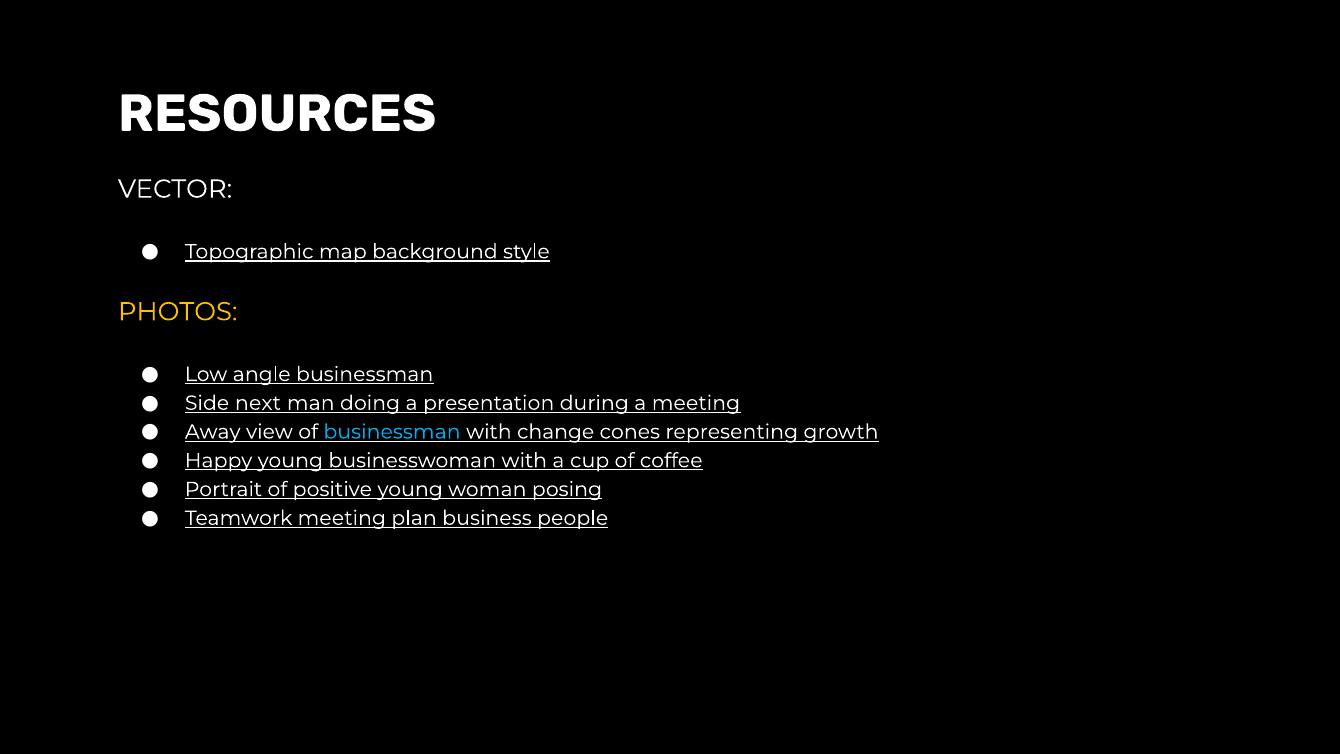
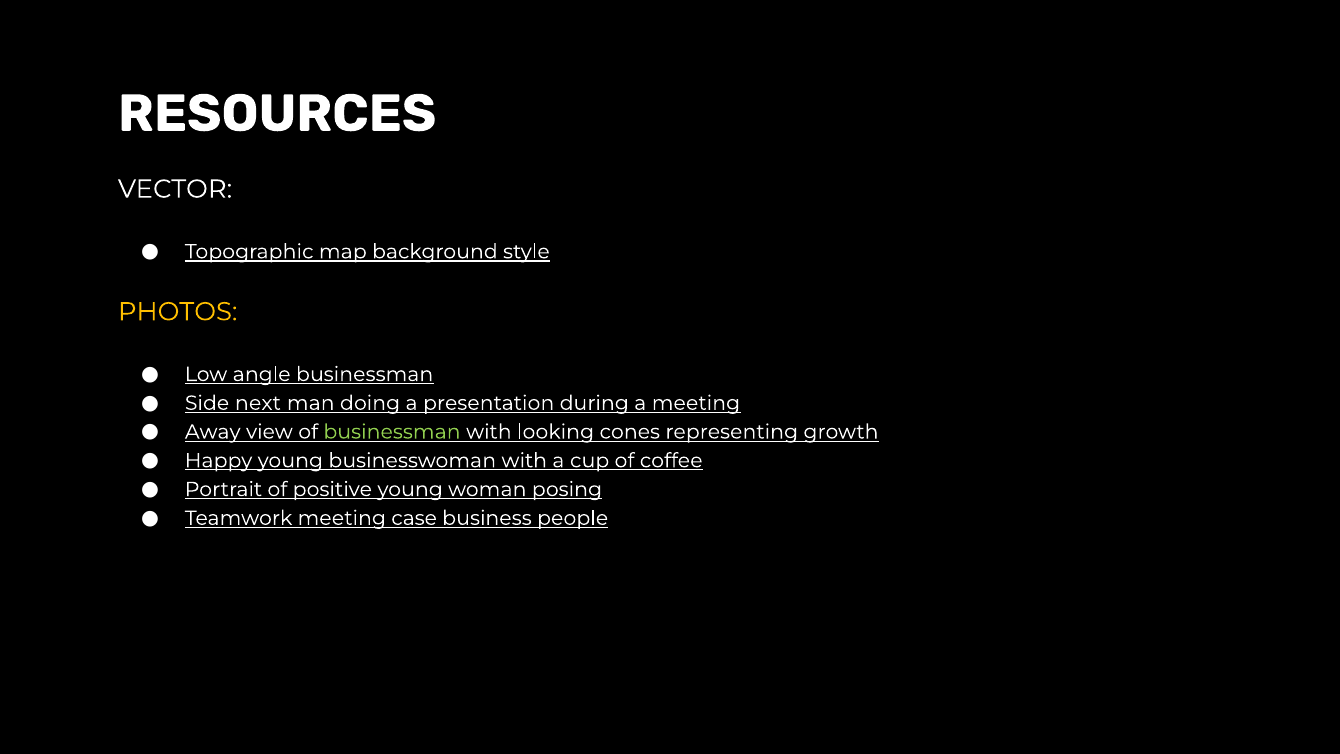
businessman at (392, 432) colour: light blue -> light green
change: change -> looking
plan: plan -> case
